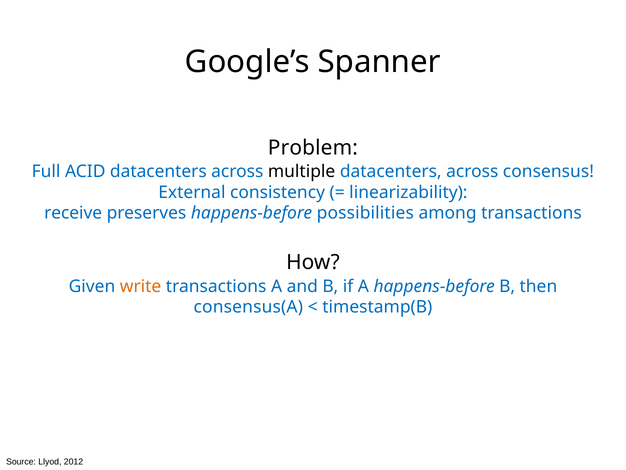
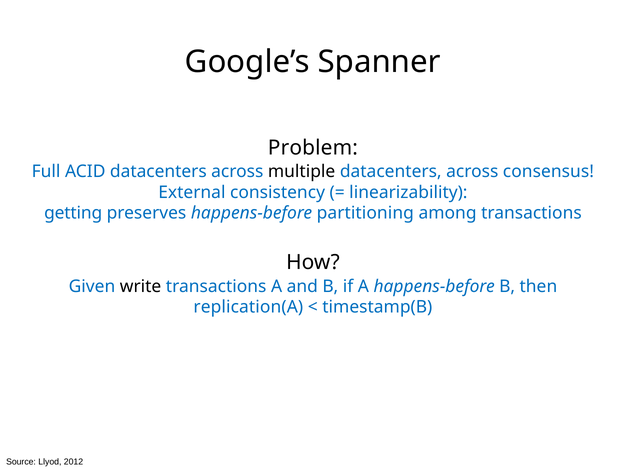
receive: receive -> getting
possibilities: possibilities -> partitioning
write colour: orange -> black
consensus(A: consensus(A -> replication(A
